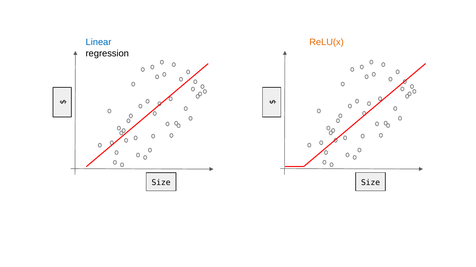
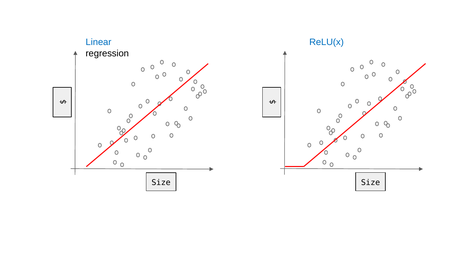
ReLU(x colour: orange -> blue
